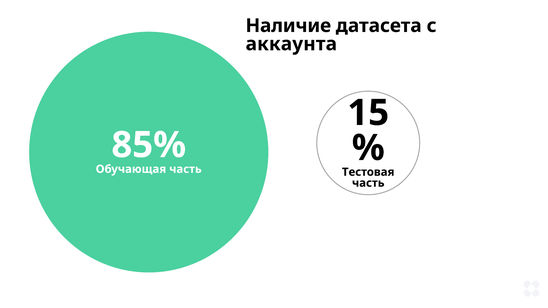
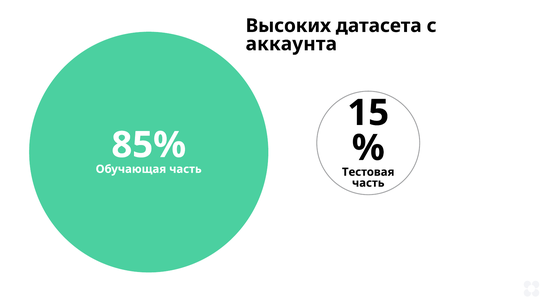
Наличие: Наличие -> Высоких
